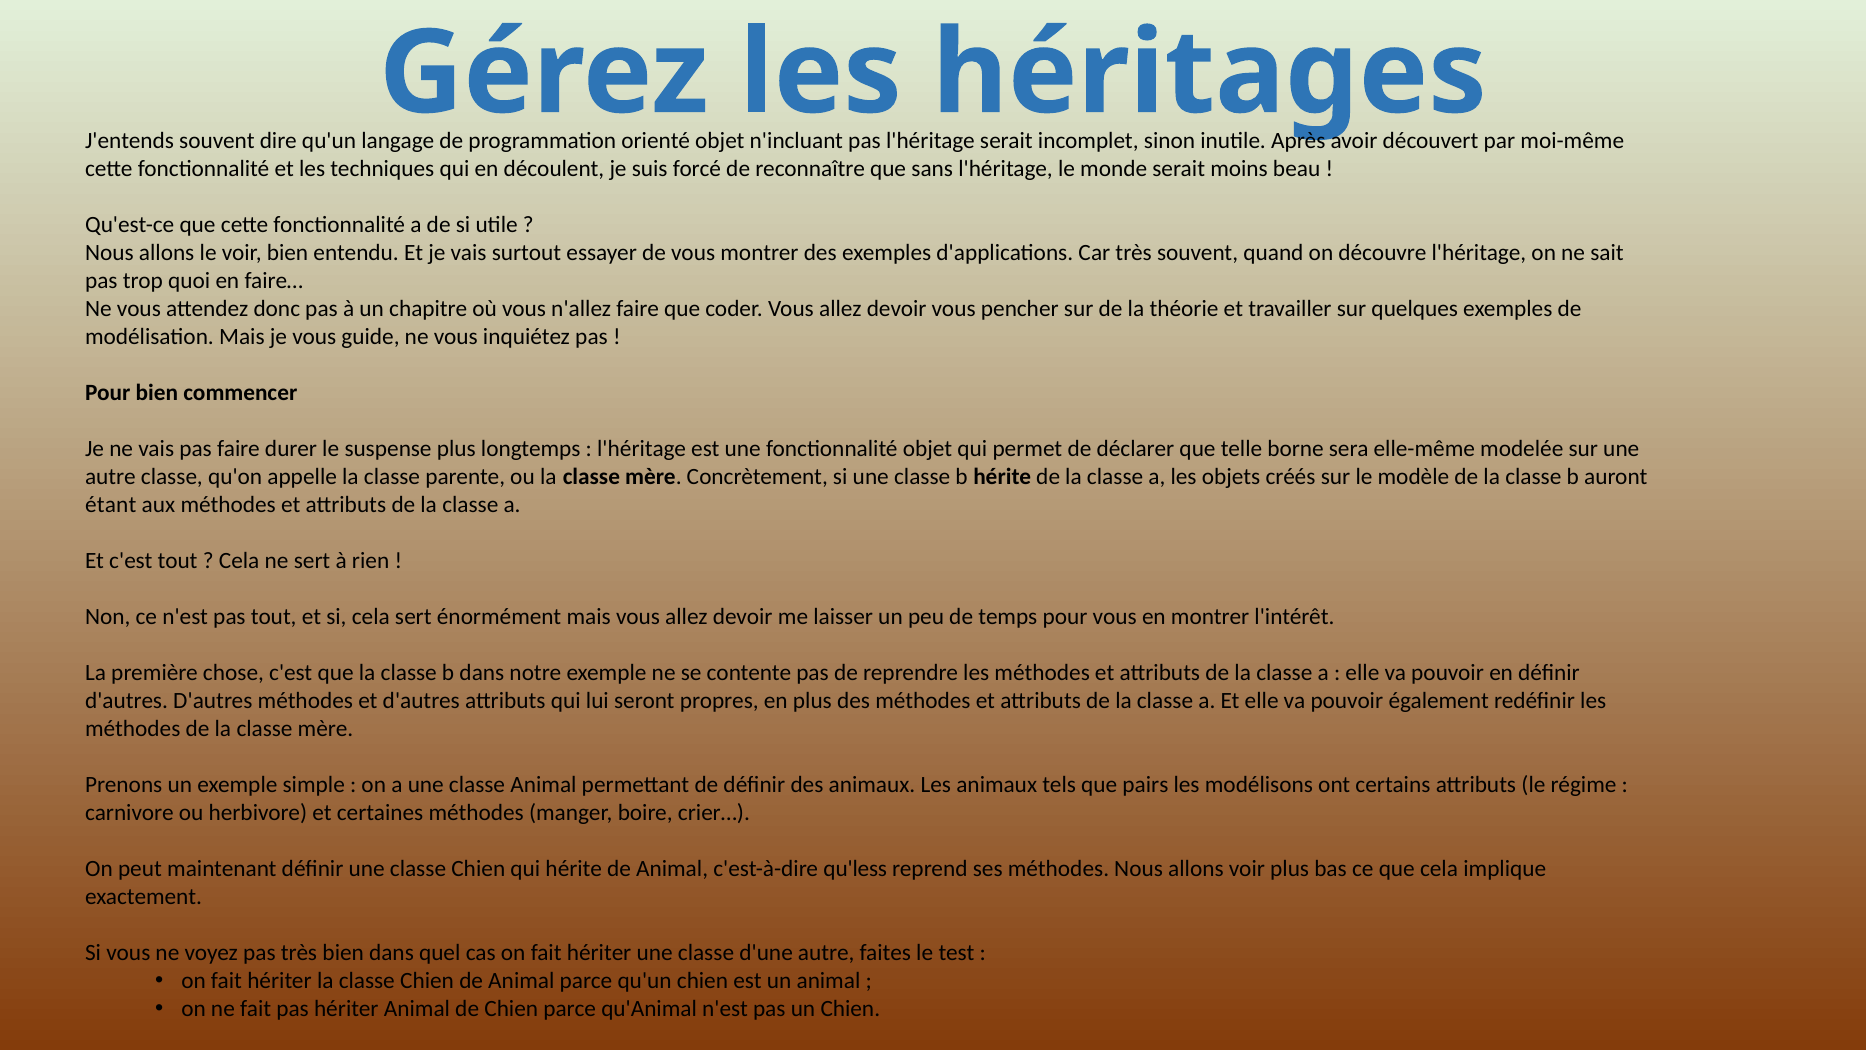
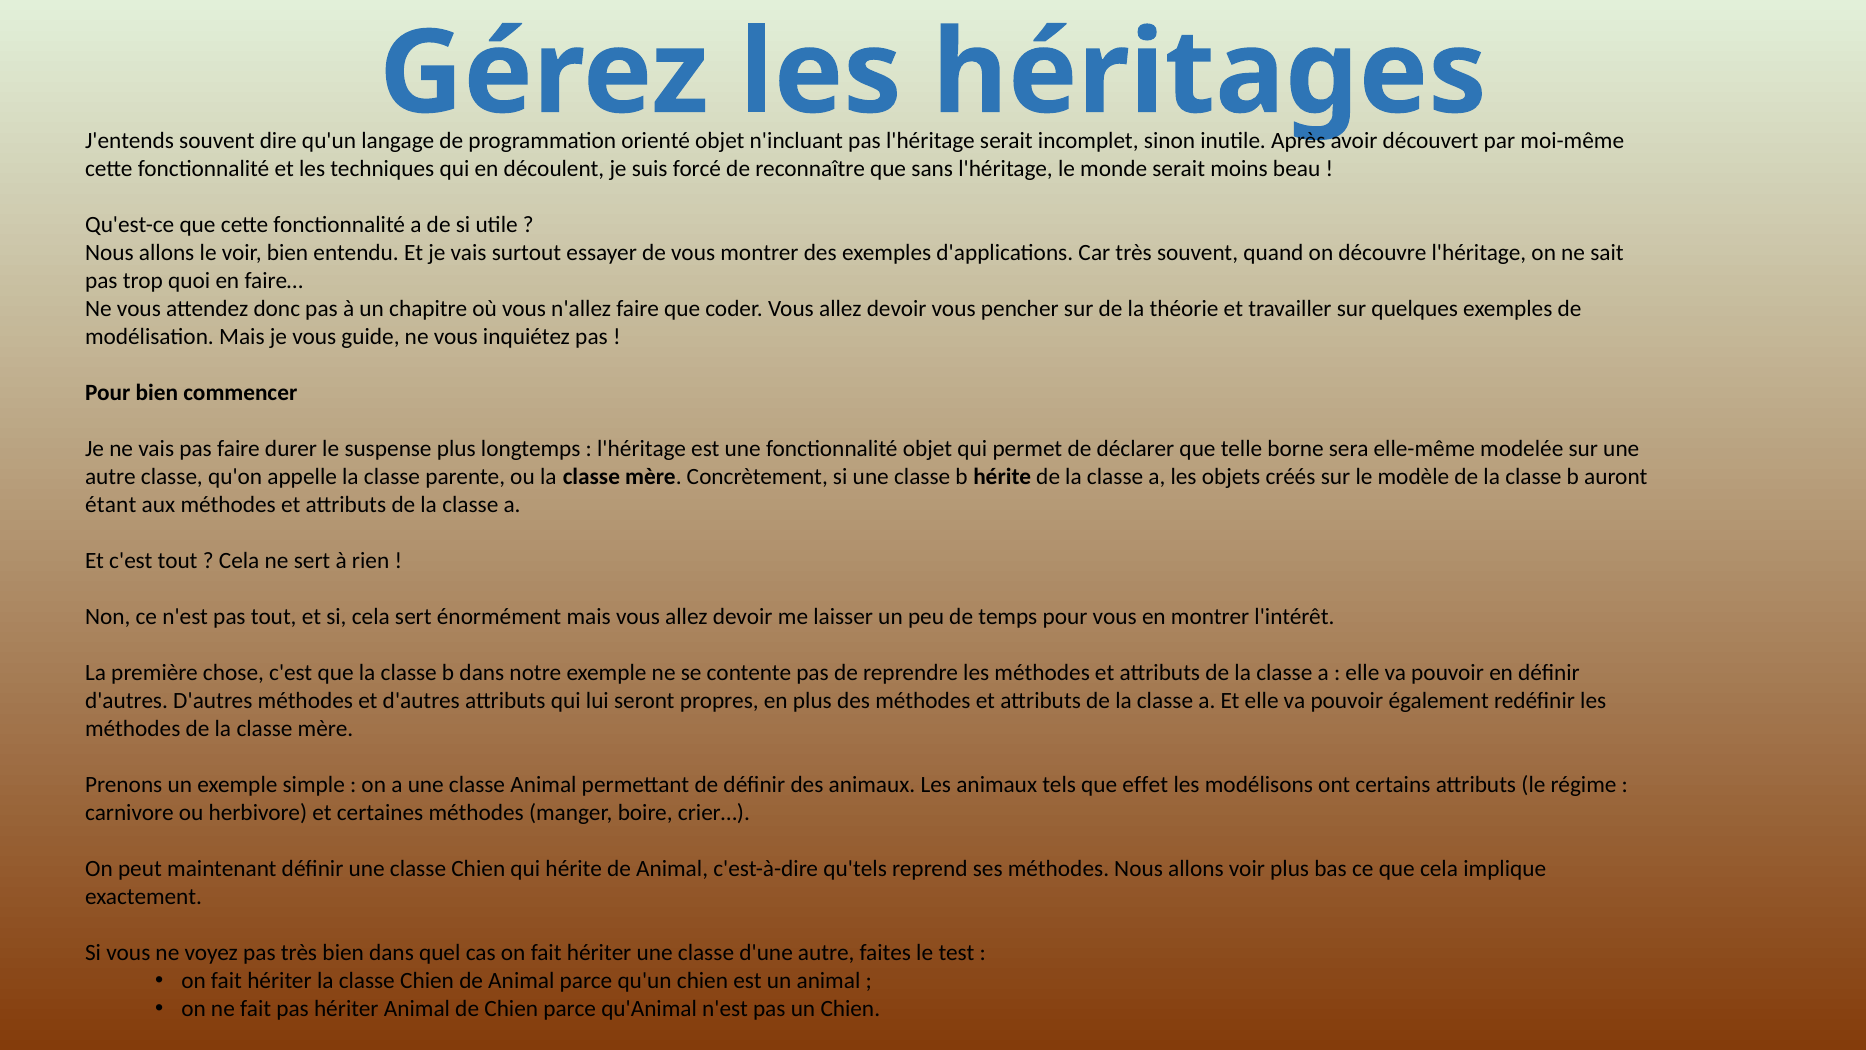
pairs: pairs -> effet
qu'less: qu'less -> qu'tels
